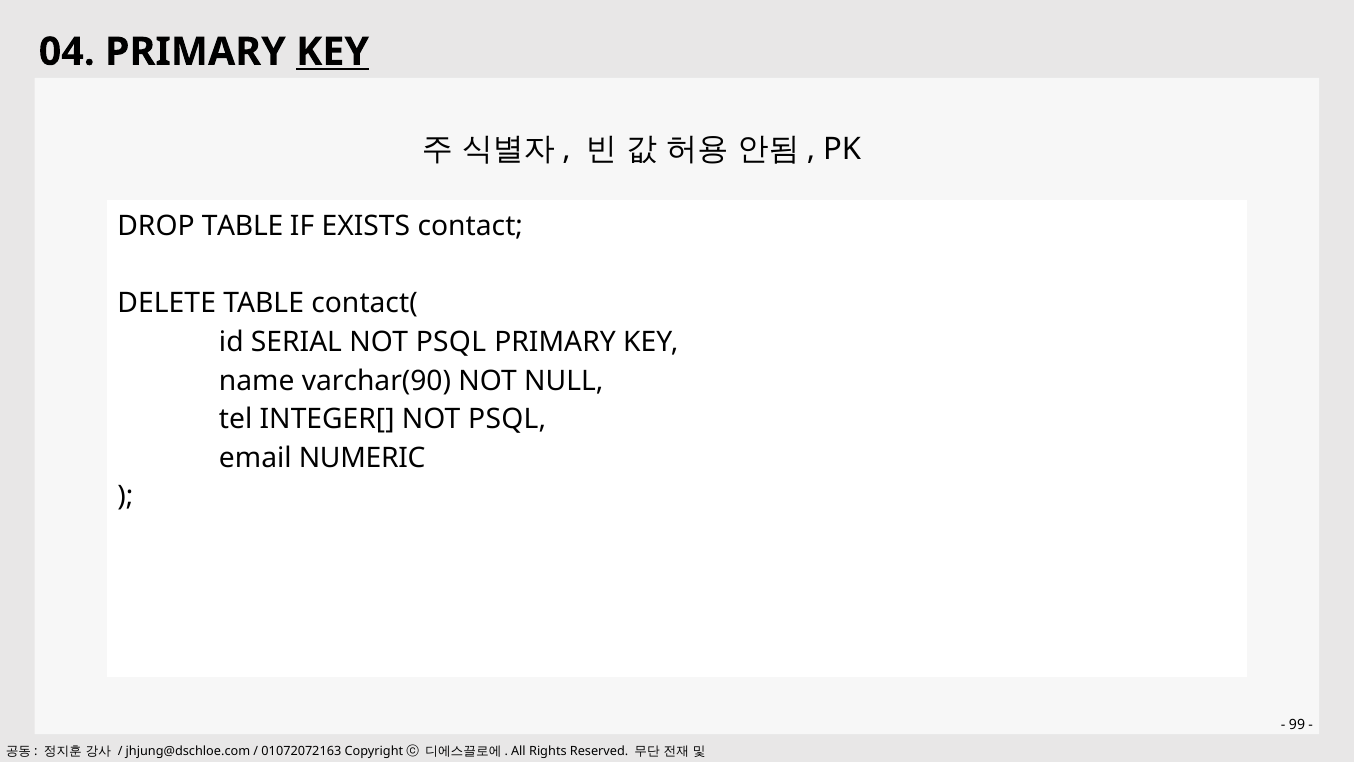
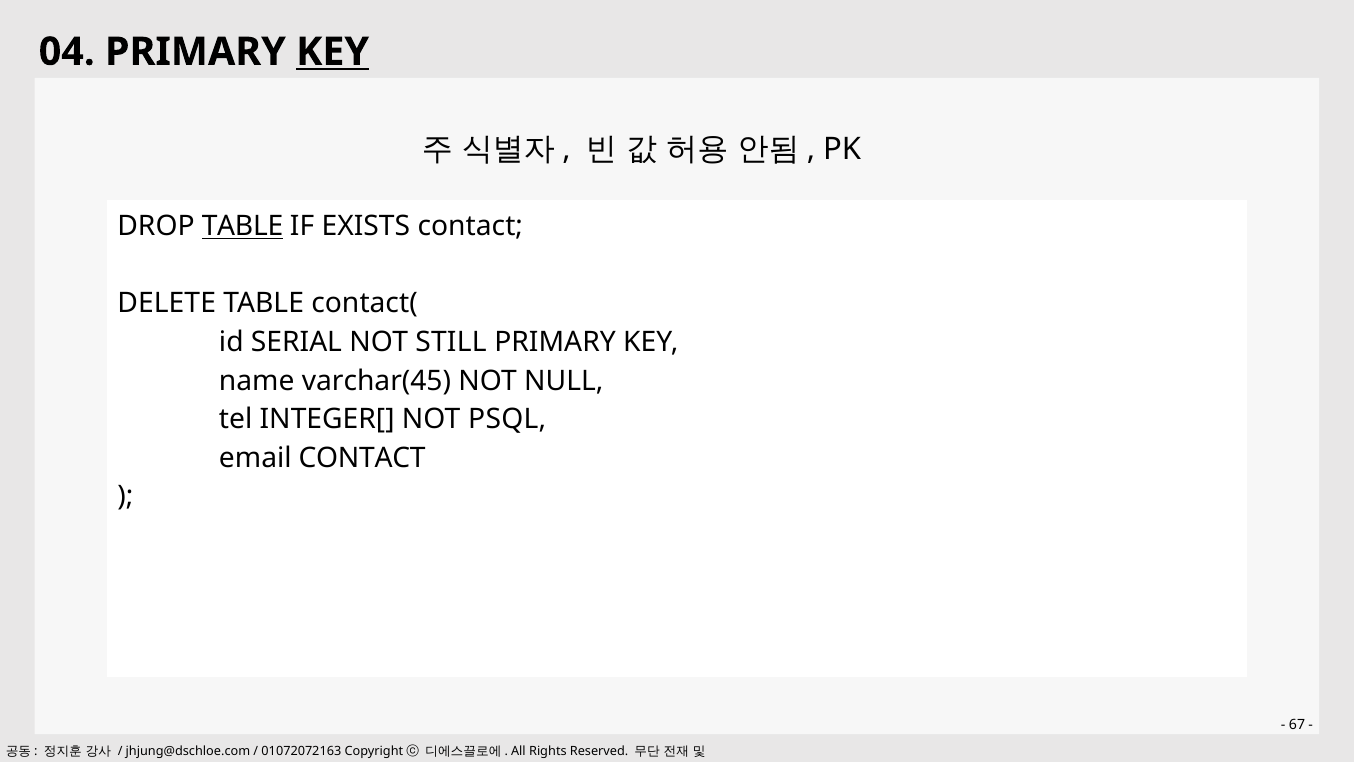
TABLE at (243, 226) underline: none -> present
SERIAL NOT PSQL: PSQL -> STILL
varchar(90: varchar(90 -> varchar(45
email NUMERIC: NUMERIC -> CONTACT
99: 99 -> 67
